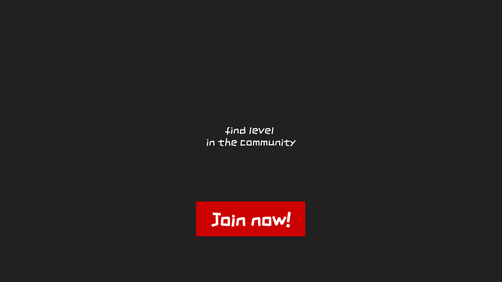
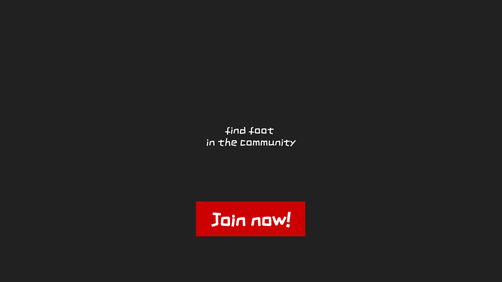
level: level -> foot
